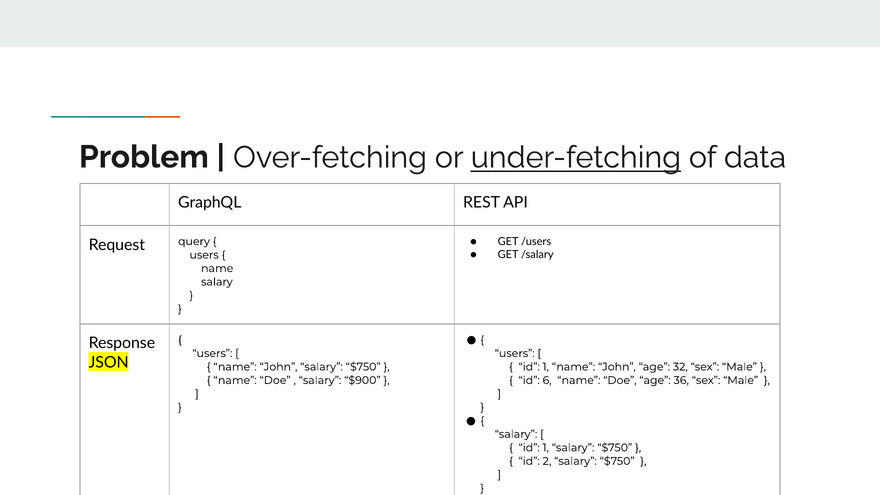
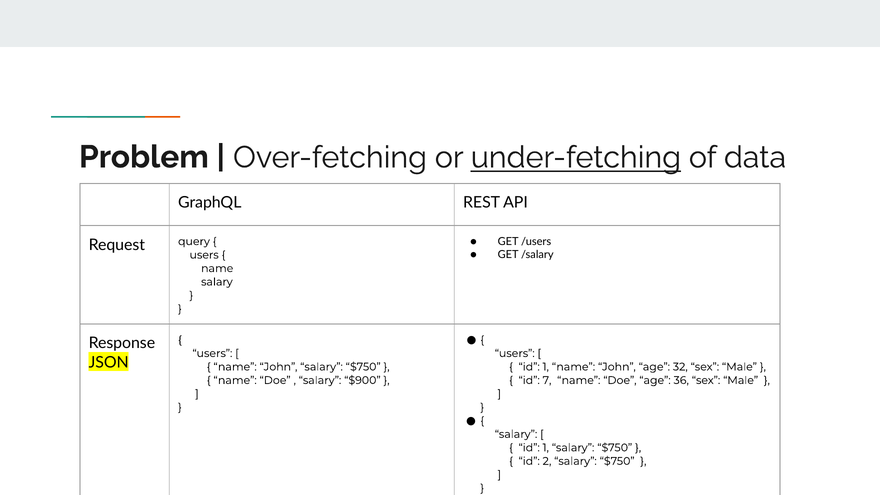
6: 6 -> 7
